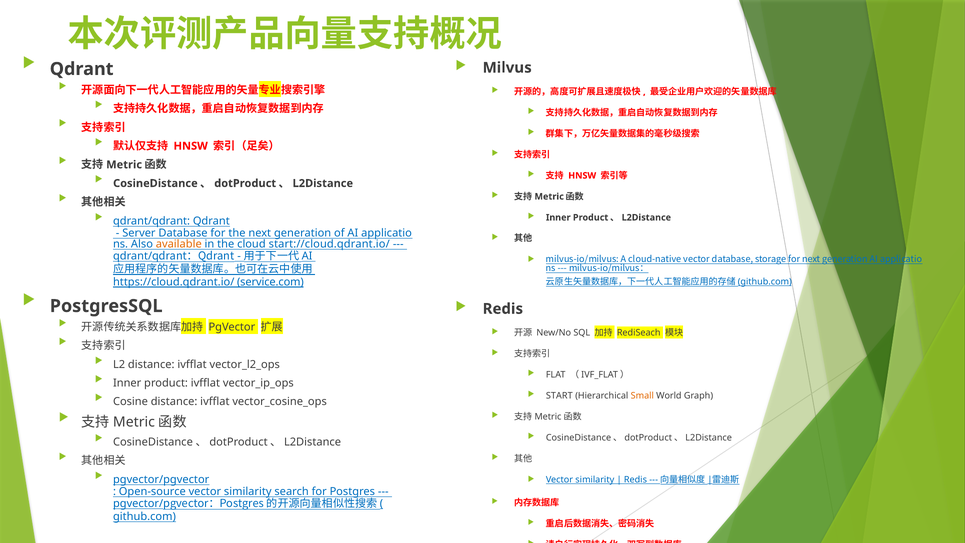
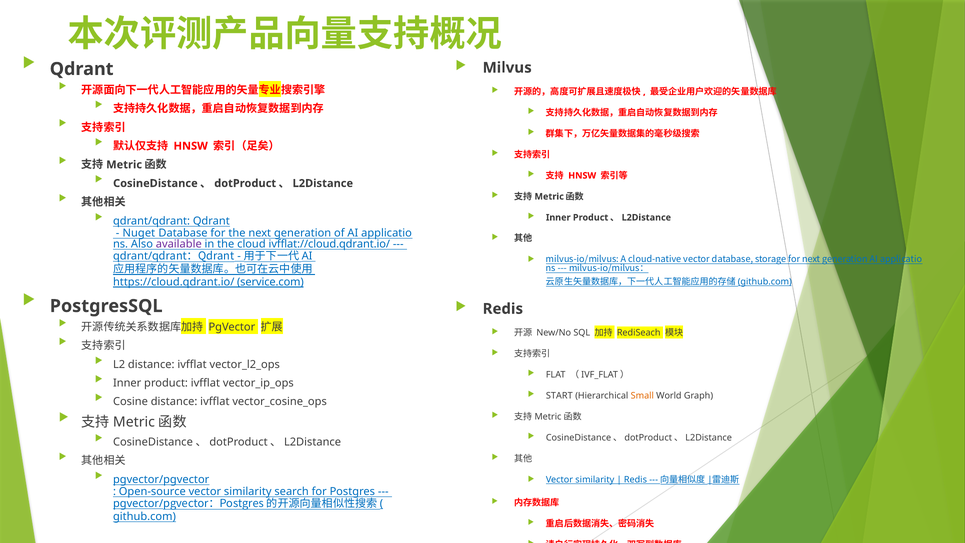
Server: Server -> Nuget
available colour: orange -> purple
start://cloud.qdrant.io/: start://cloud.qdrant.io/ -> ivfflat://cloud.qdrant.io/
